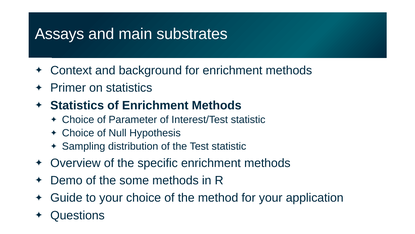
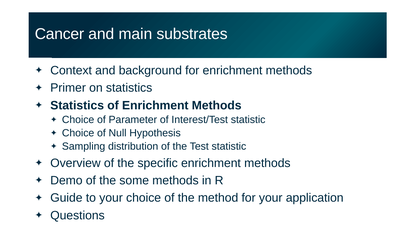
Assays: Assays -> Cancer
